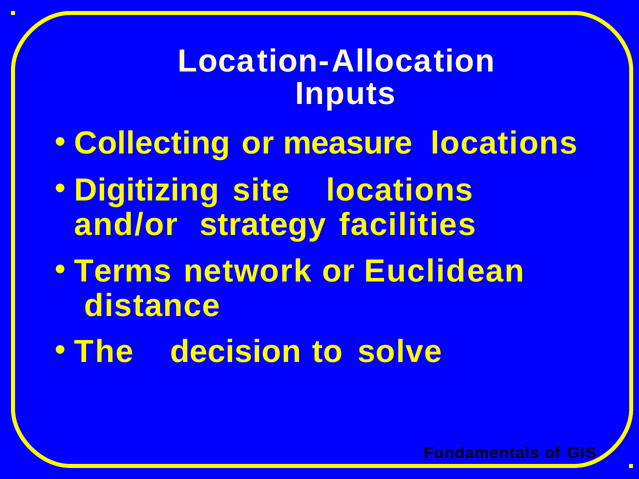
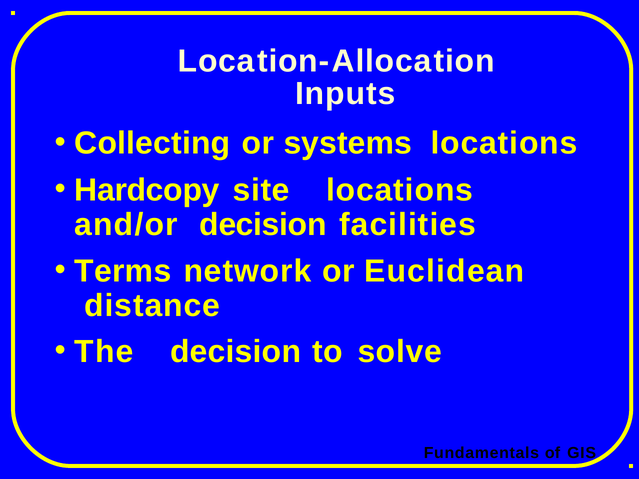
measure: measure -> systems
Digitizing: Digitizing -> Hardcopy
and/or strategy: strategy -> decision
